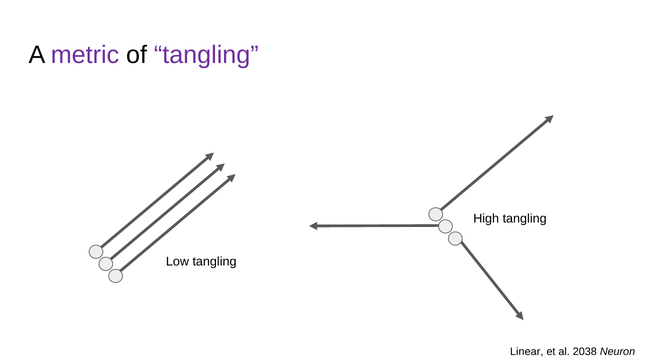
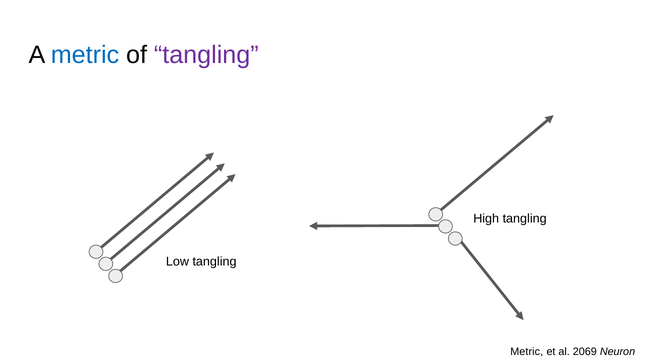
metric at (85, 55) colour: purple -> blue
Linear at (527, 352): Linear -> Metric
2038: 2038 -> 2069
